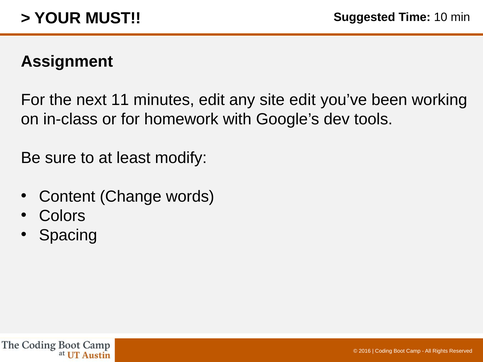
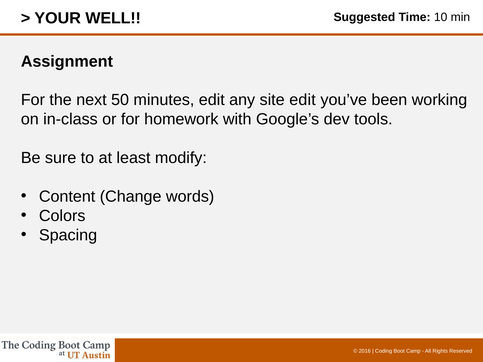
MUST: MUST -> WELL
11: 11 -> 50
